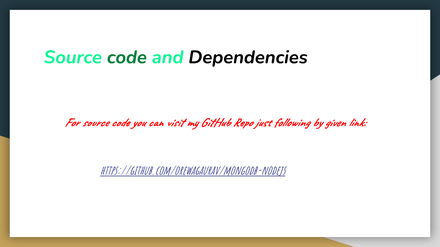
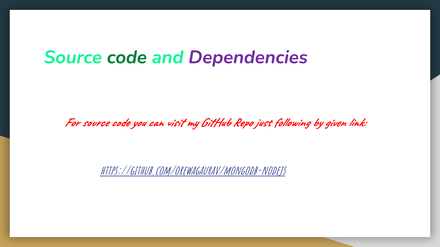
Dependencies colour: black -> purple
